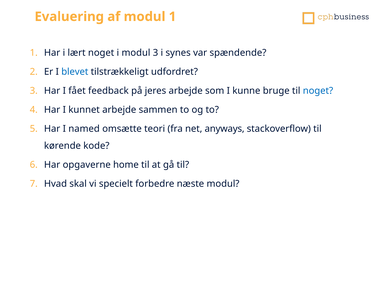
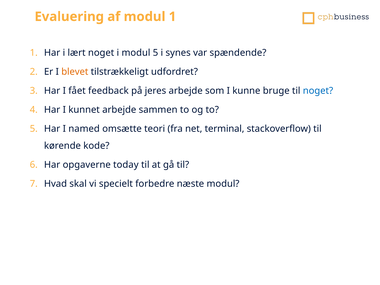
modul 3: 3 -> 5
blevet colour: blue -> orange
anyways: anyways -> terminal
home: home -> today
